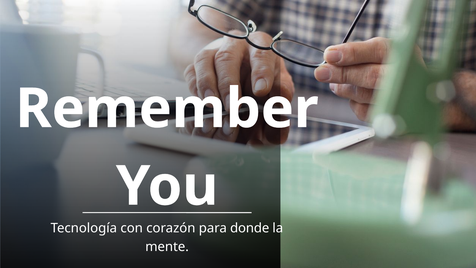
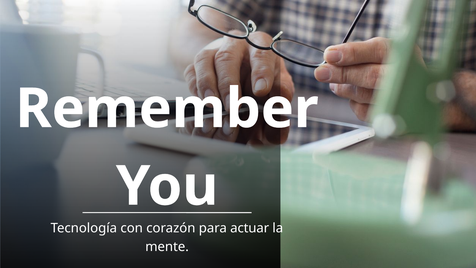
donde: donde -> actuar
